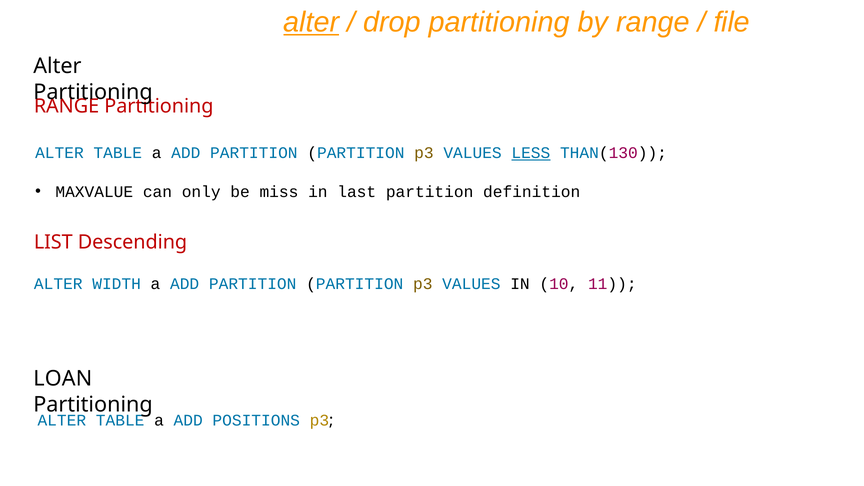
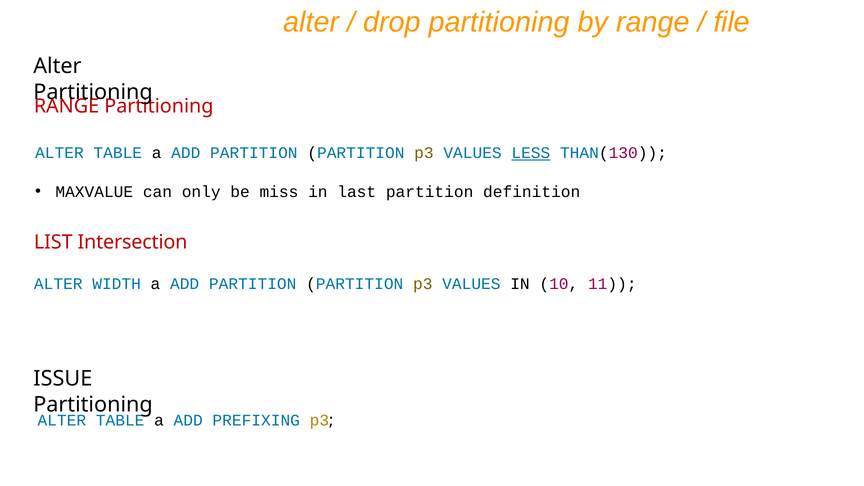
alter at (311, 22) underline: present -> none
Descending: Descending -> Intersection
LOAN: LOAN -> ISSUE
POSITIONS: POSITIONS -> PREFIXING
